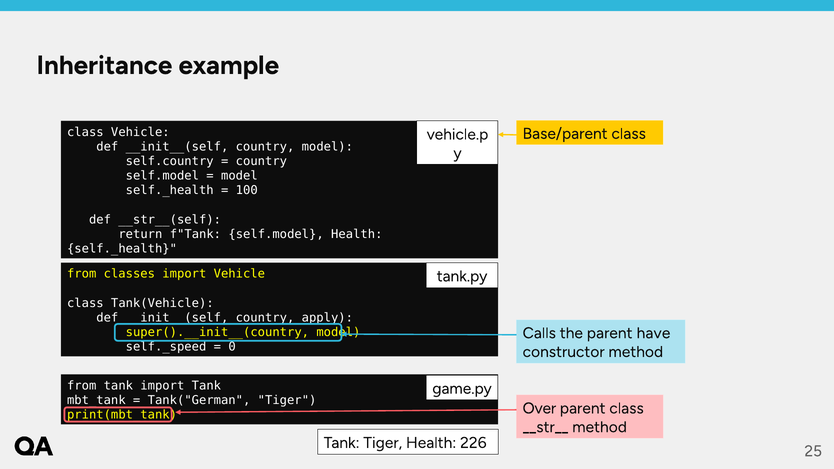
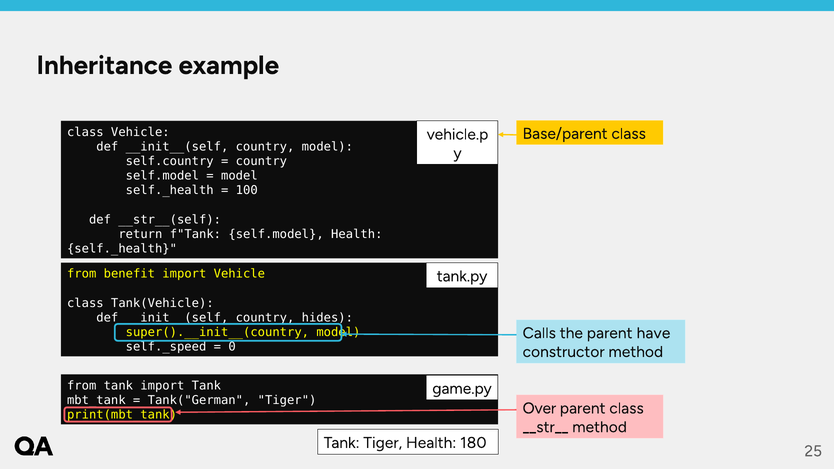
classes: classes -> benefit
apply: apply -> hides
226: 226 -> 180
